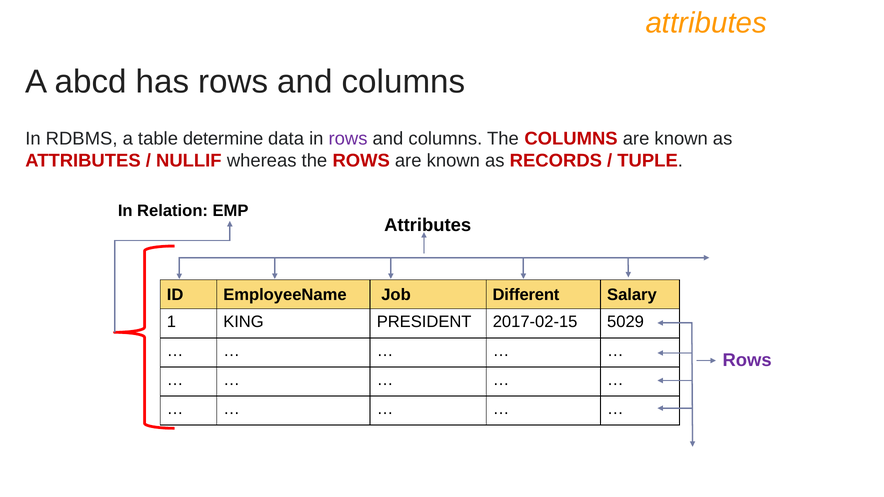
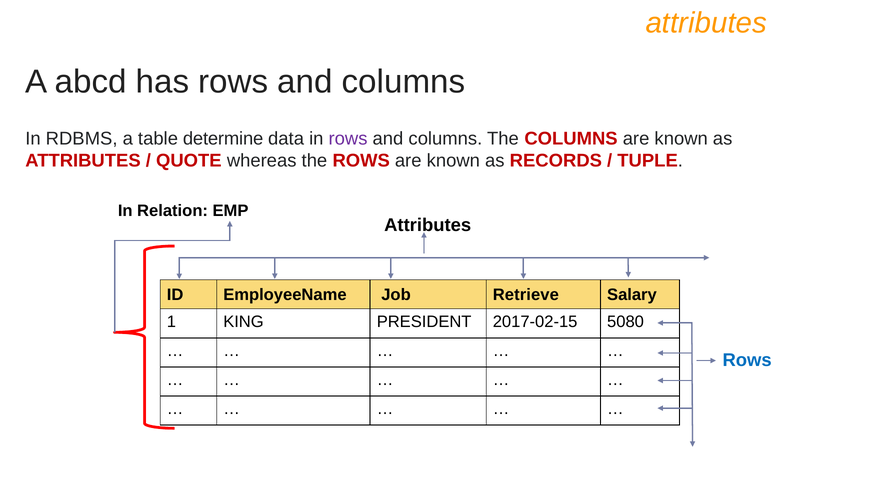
NULLIF: NULLIF -> QUOTE
Different: Different -> Retrieve
5029: 5029 -> 5080
Rows at (747, 361) colour: purple -> blue
